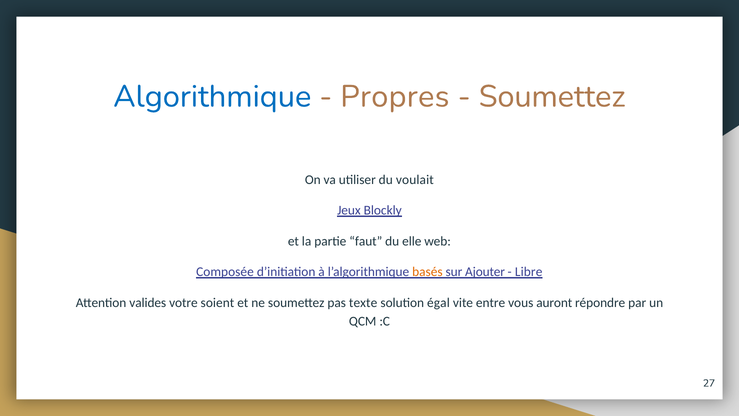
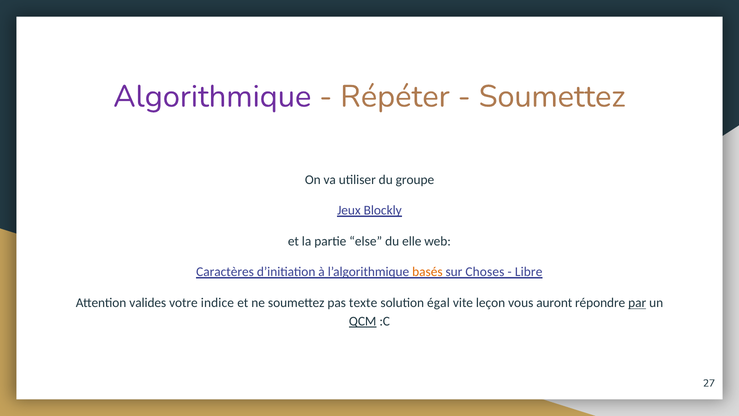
Algorithmique colour: blue -> purple
Propres: Propres -> Répéter
voulait: voulait -> groupe
faut: faut -> else
Composée: Composée -> Caractères
Ajouter: Ajouter -> Choses
soient: soient -> indice
entre: entre -> leçon
par underline: none -> present
QCM underline: none -> present
